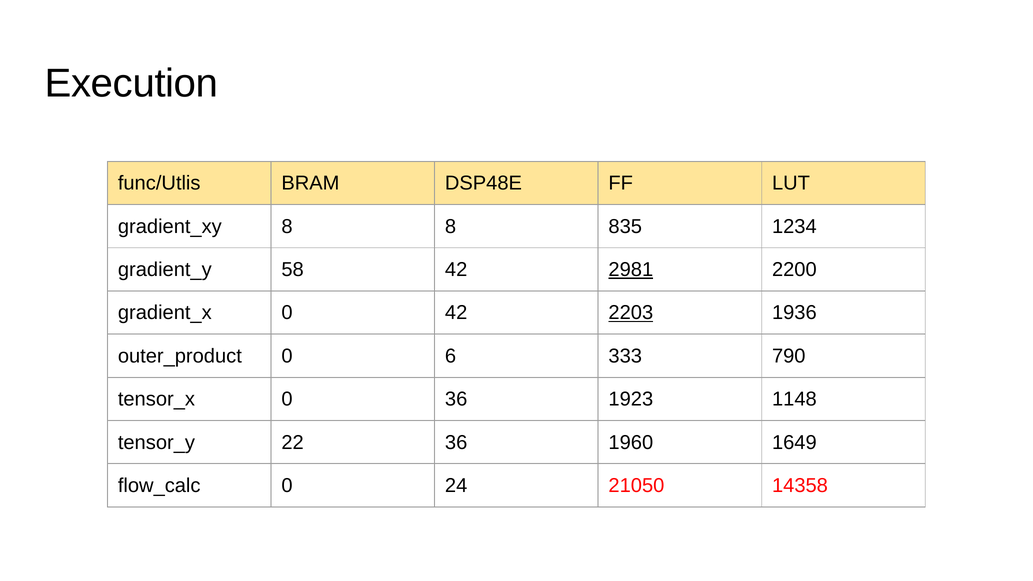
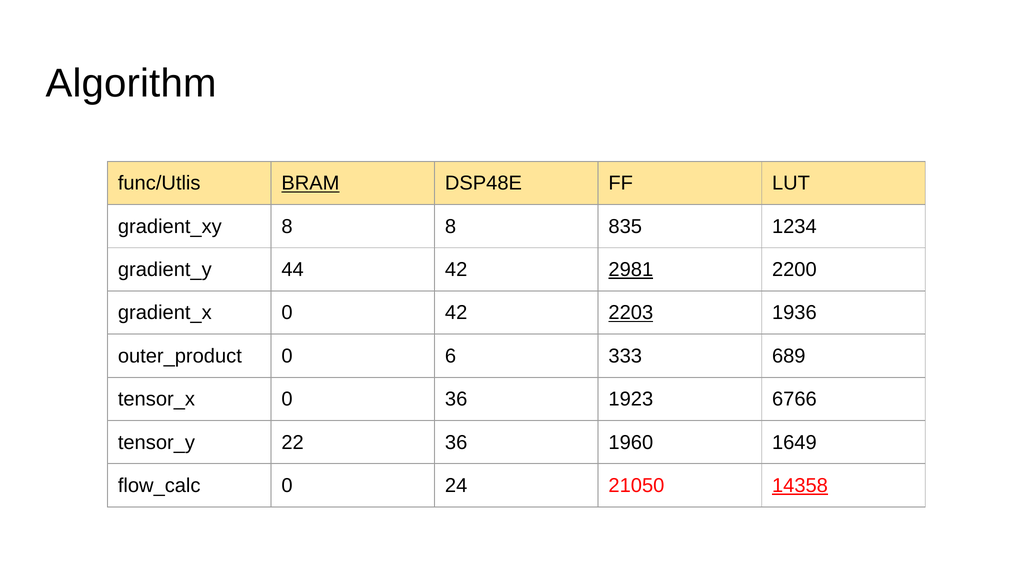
Execution: Execution -> Algorithm
BRAM underline: none -> present
58: 58 -> 44
790: 790 -> 689
1148: 1148 -> 6766
14358 underline: none -> present
